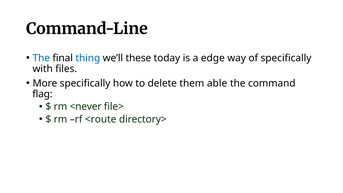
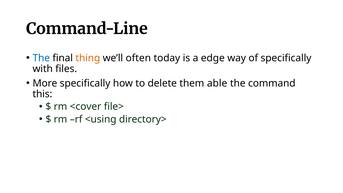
thing colour: blue -> orange
these: these -> often
flag: flag -> this
<never: <never -> <cover
<route: <route -> <using
